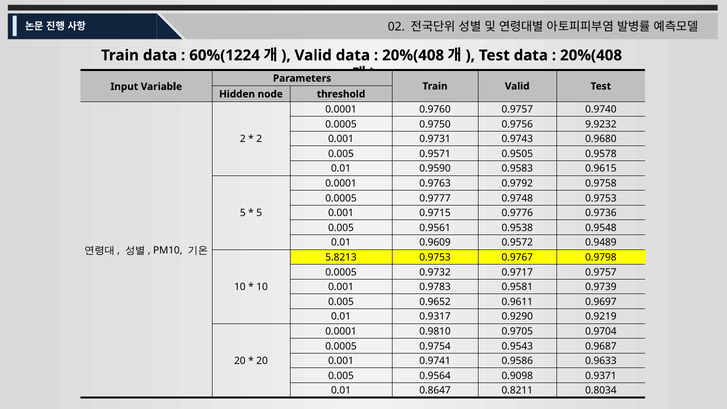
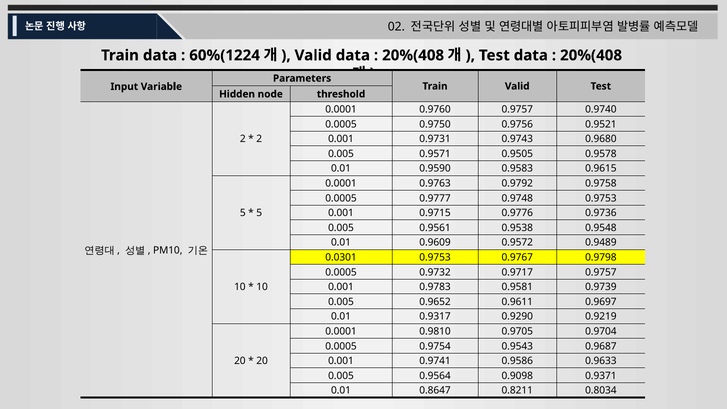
9.9232: 9.9232 -> 0.9521
5.8213: 5.8213 -> 0.0301
